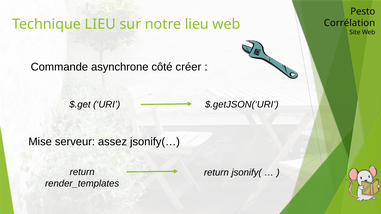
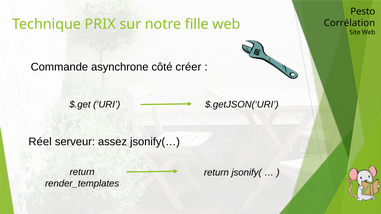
Technique LIEU: LIEU -> PRIX
notre lieu: lieu -> fille
Mise: Mise -> Réel
